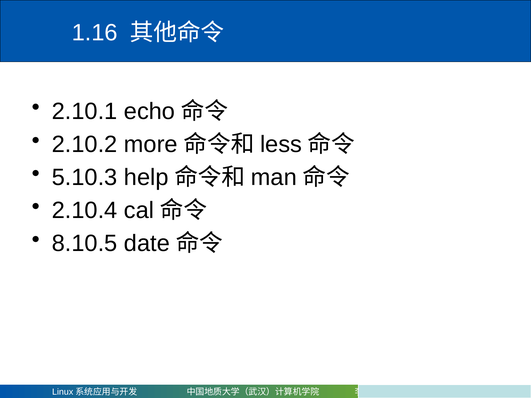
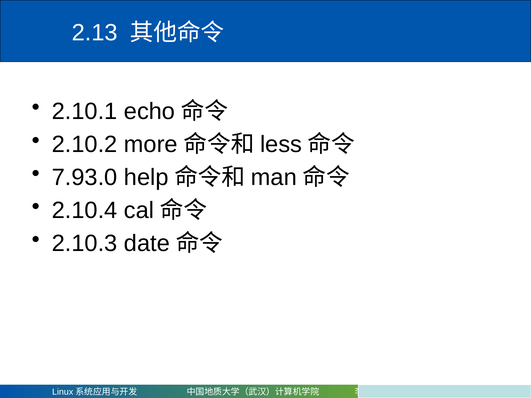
1.16: 1.16 -> 2.13
5.10.3: 5.10.3 -> 7.93.0
8.10.5: 8.10.5 -> 2.10.3
